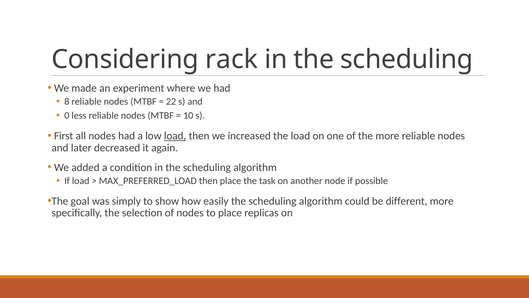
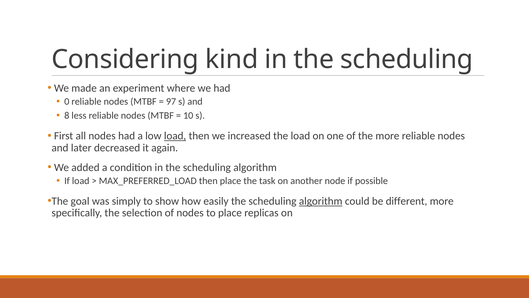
rack: rack -> kind
8: 8 -> 0
22: 22 -> 97
0: 0 -> 8
algorithm at (321, 201) underline: none -> present
